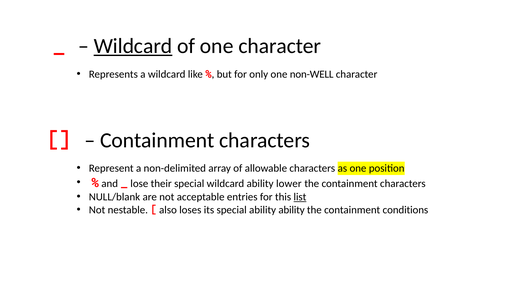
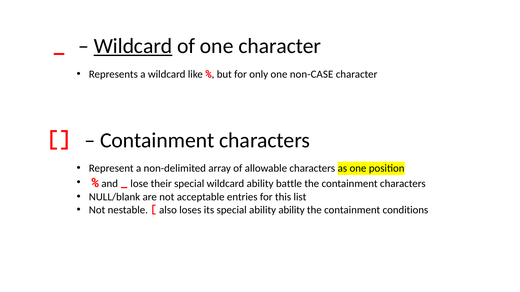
non-WELL: non-WELL -> non-CASE
lower: lower -> battle
list underline: present -> none
